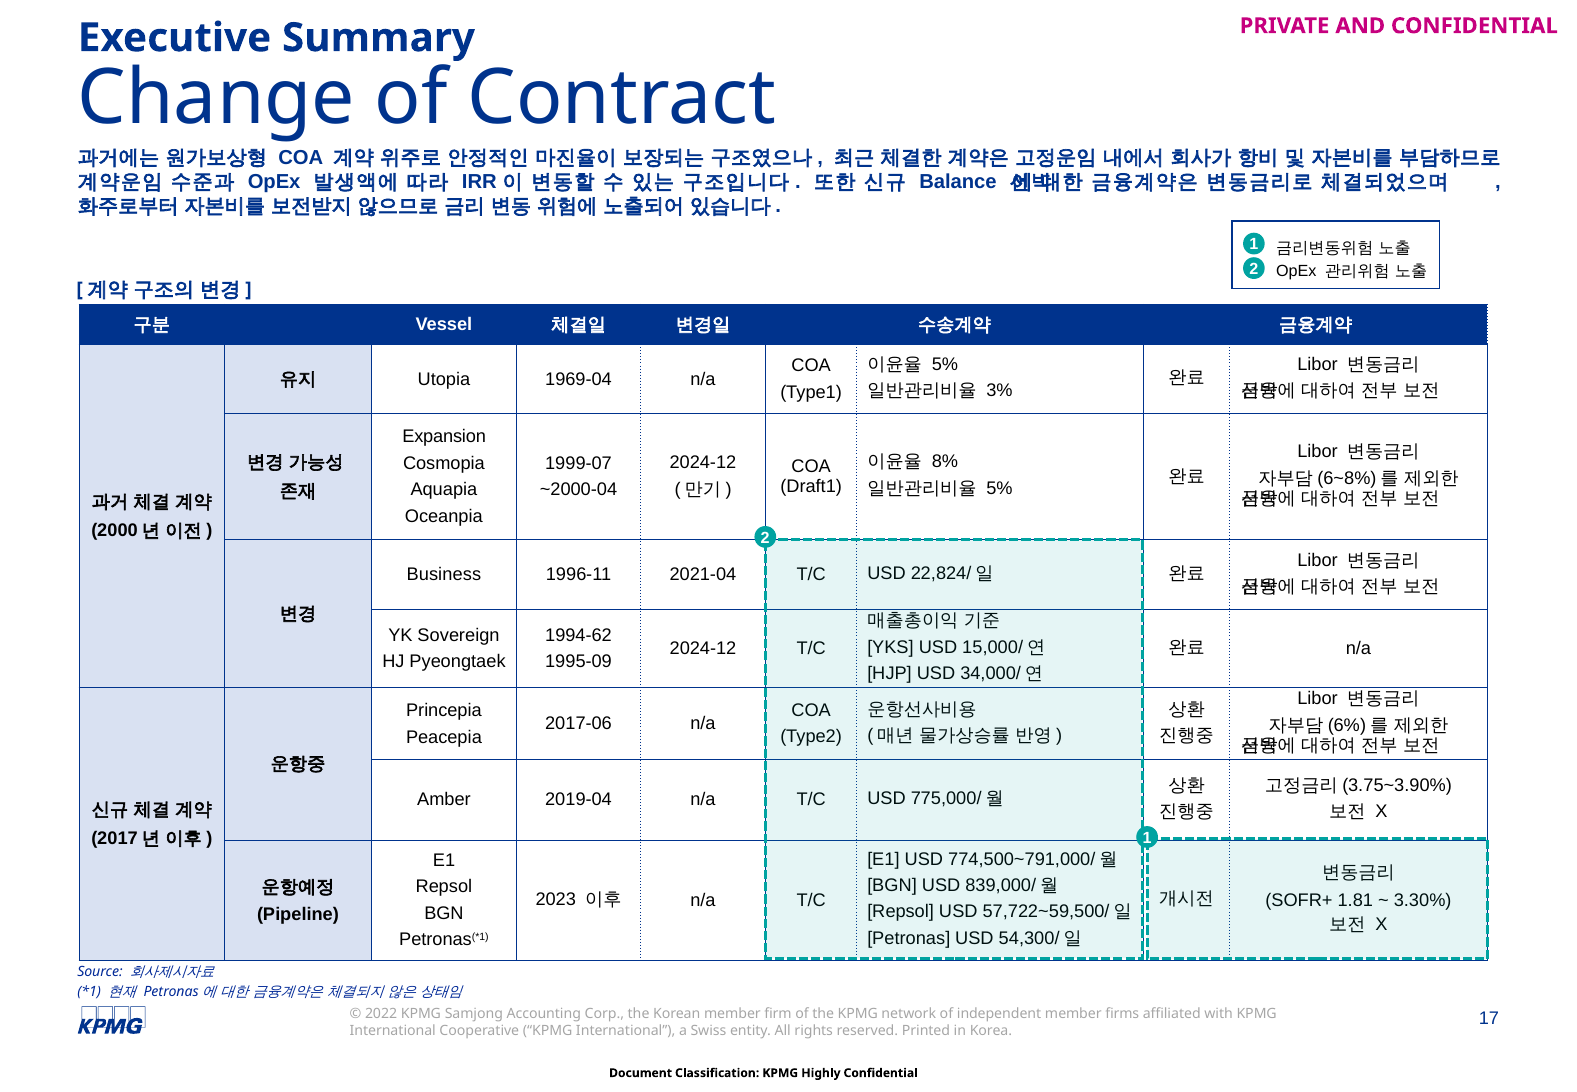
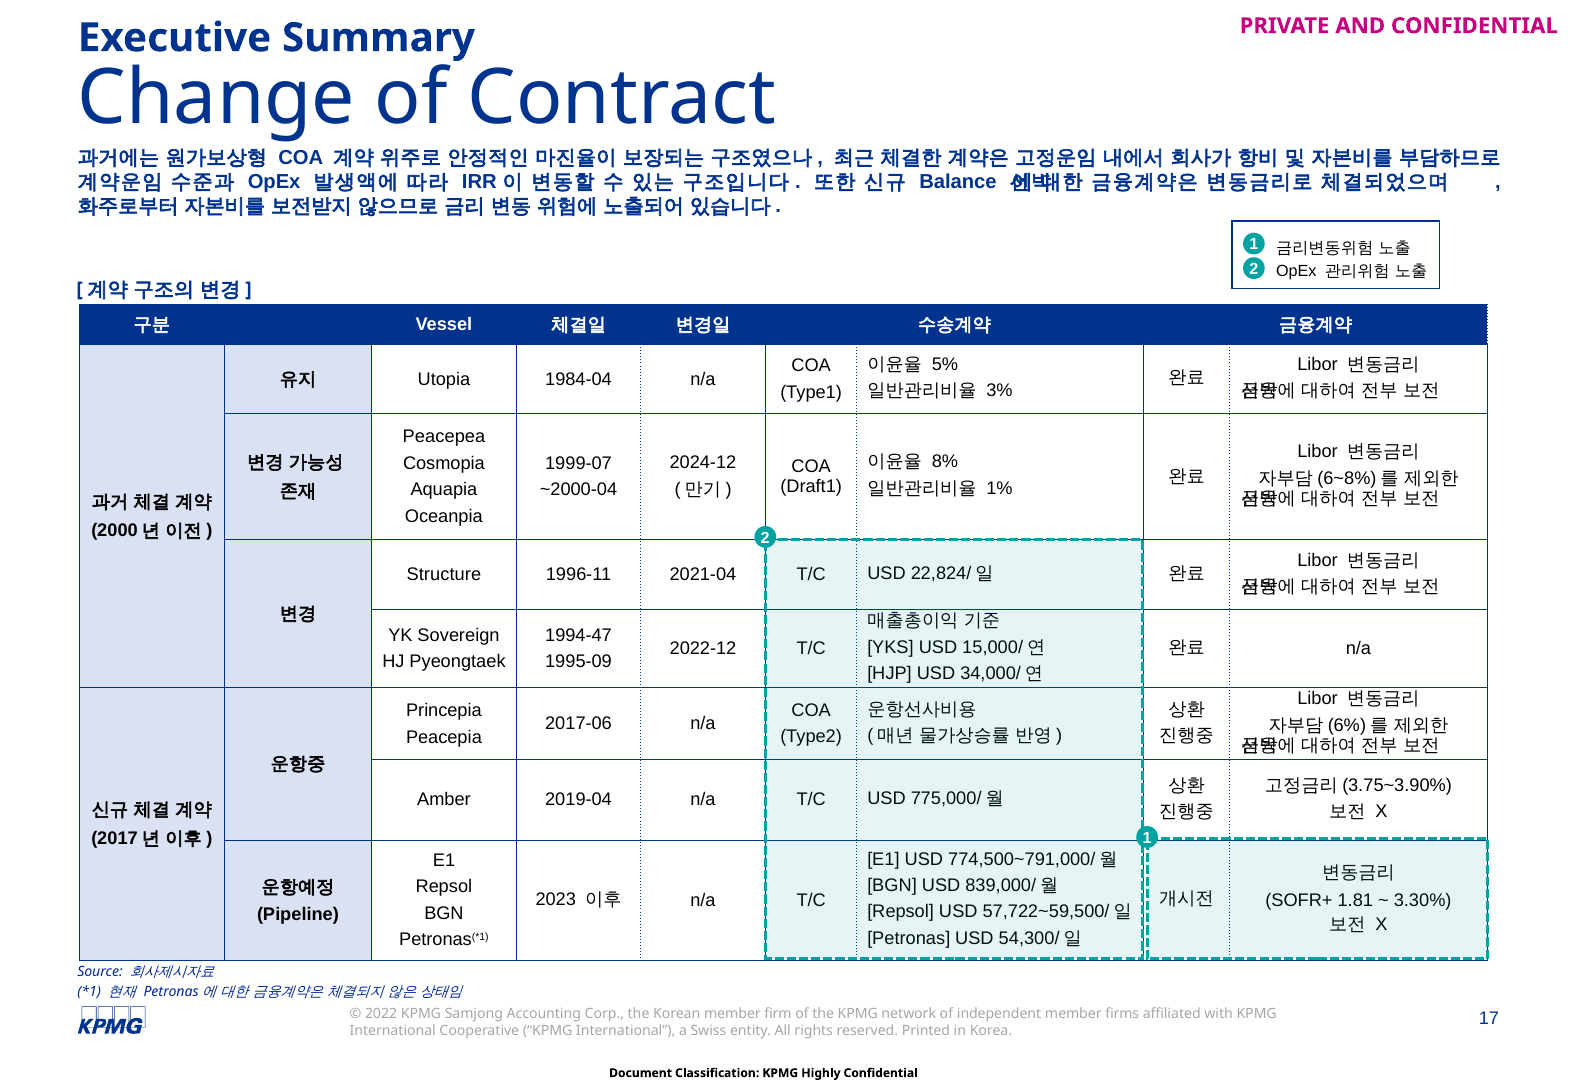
1969-04: 1969-04 -> 1984-04
Expansion: Expansion -> Peacepea
5% at (999, 488): 5% -> 1%
Business: Business -> Structure
1994-62: 1994-62 -> 1994-47
2024-12 at (703, 649): 2024-12 -> 2022-12
